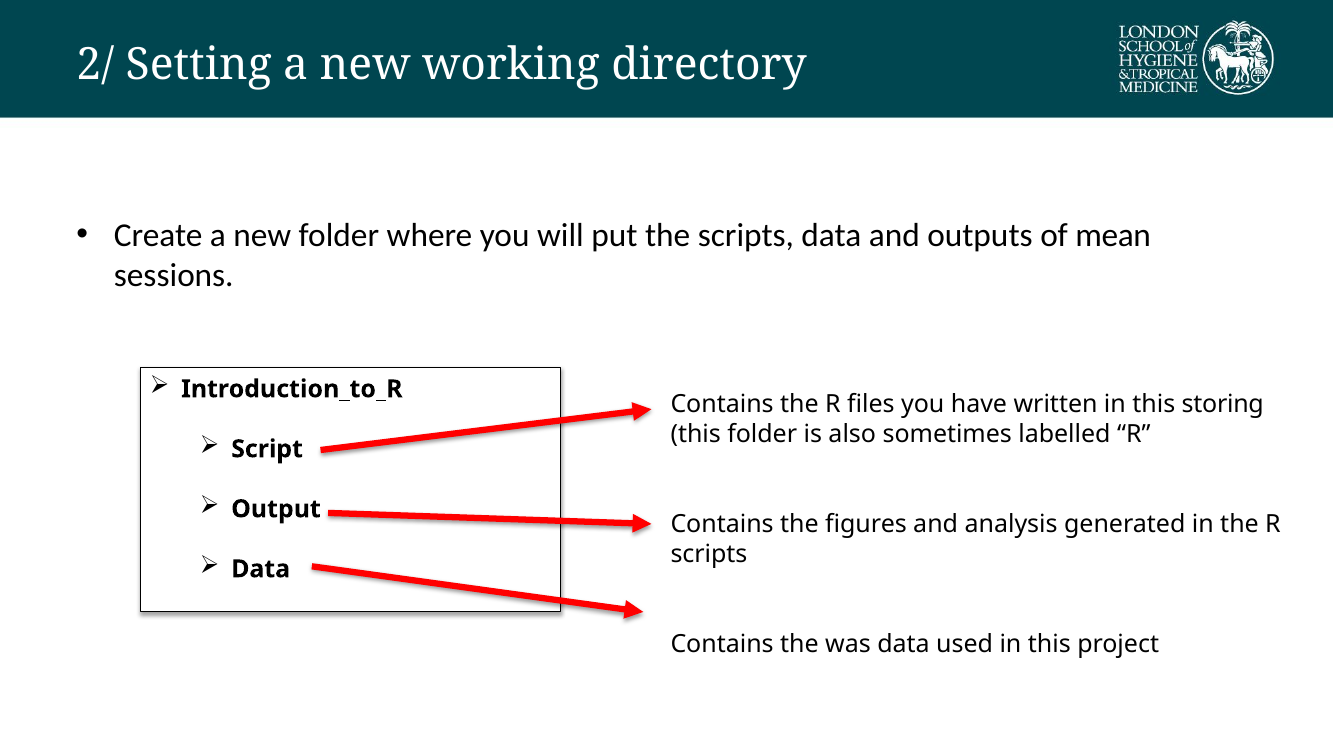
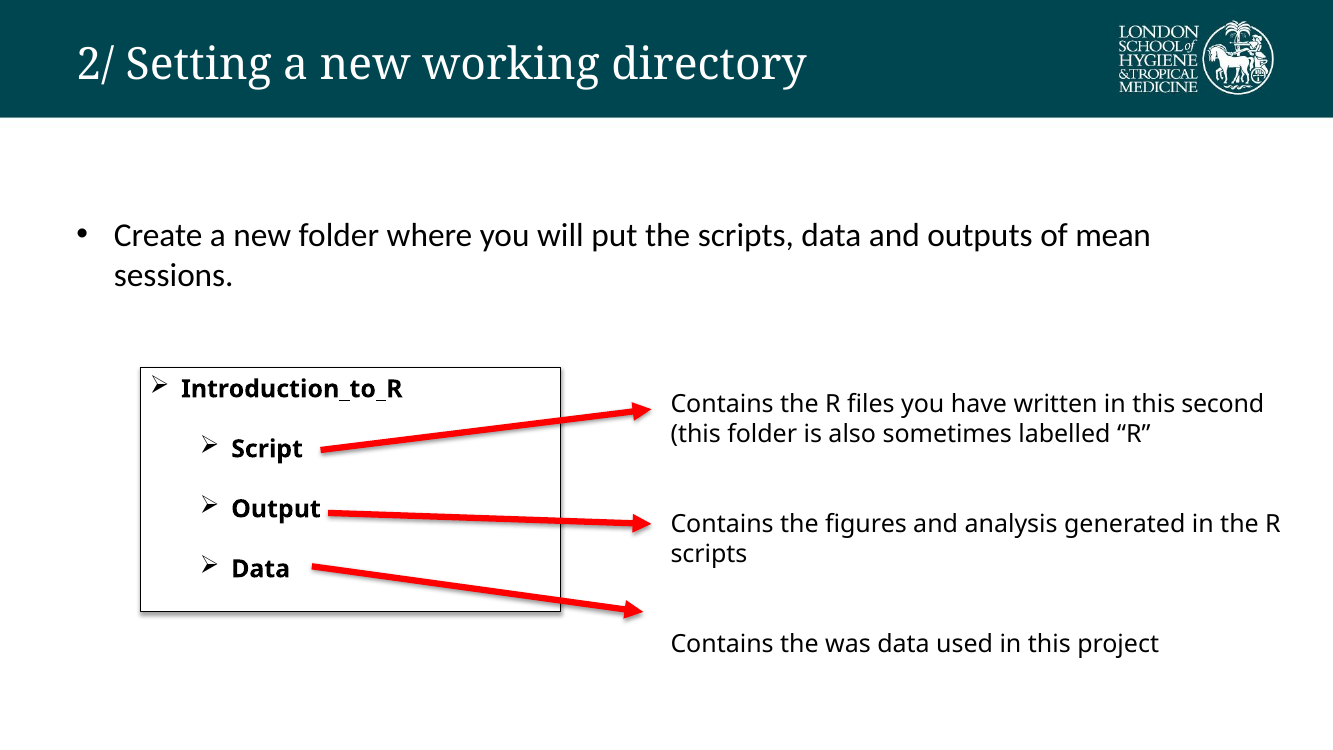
storing: storing -> second
